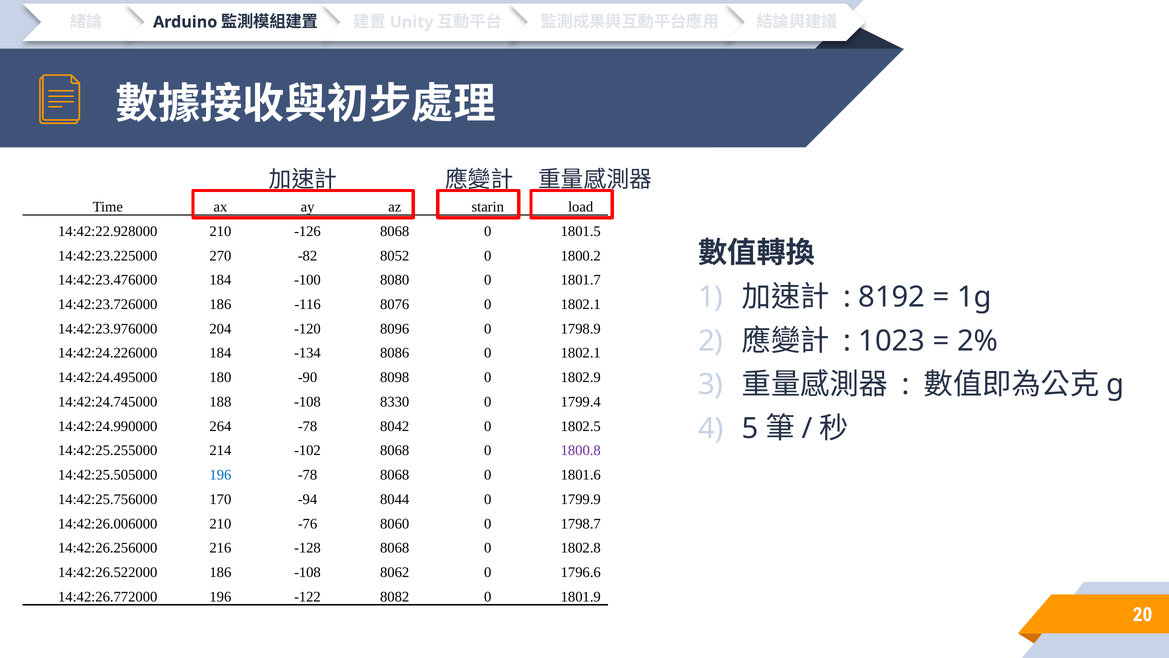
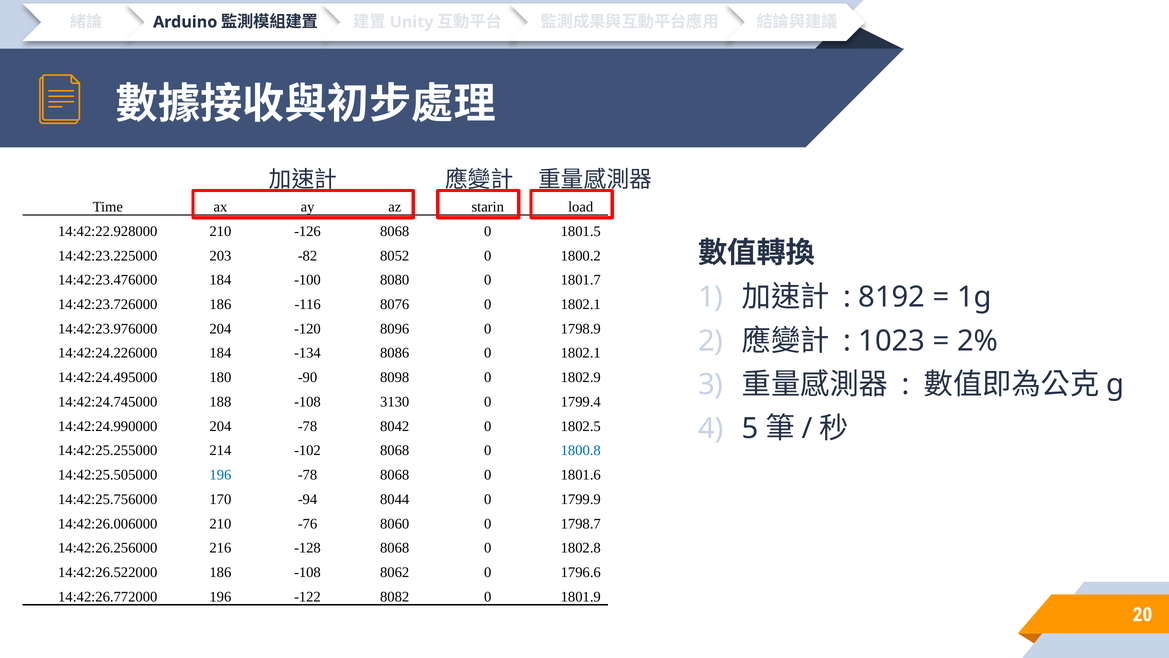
270: 270 -> 203
8330: 8330 -> 3130
14:42:24.990000 264: 264 -> 204
1800.8 colour: purple -> blue
